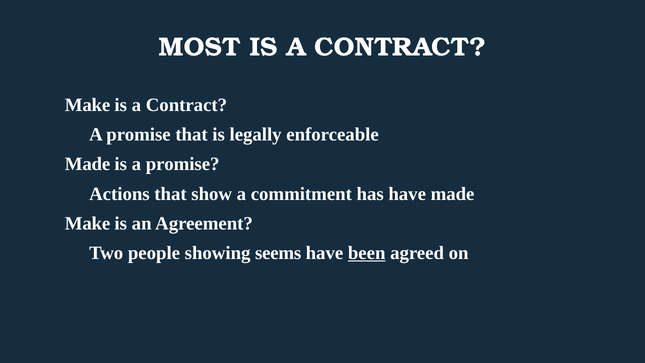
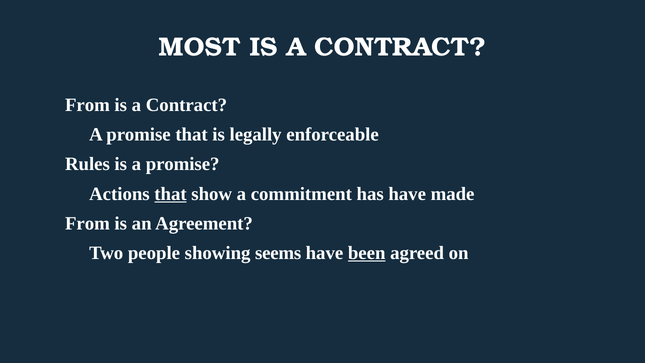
Make at (88, 105): Make -> From
Made at (88, 164): Made -> Rules
that at (171, 194) underline: none -> present
Make at (88, 223): Make -> From
